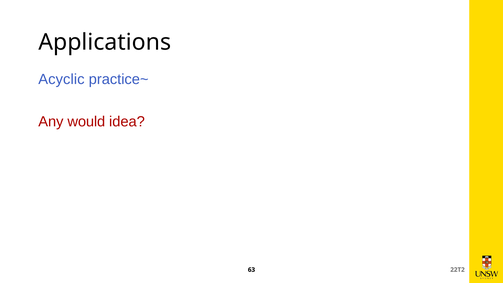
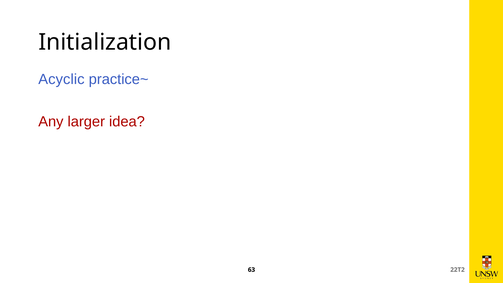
Applications: Applications -> Initialization
would: would -> larger
